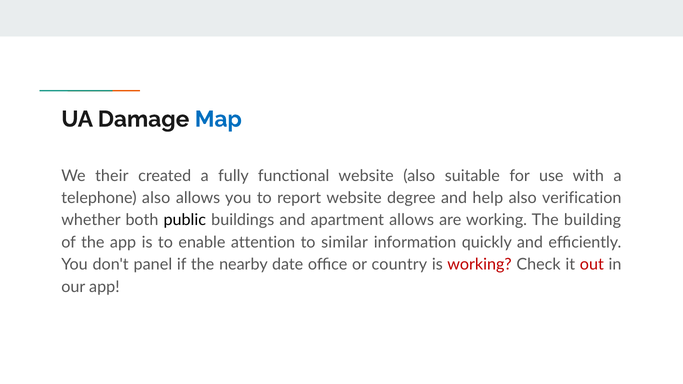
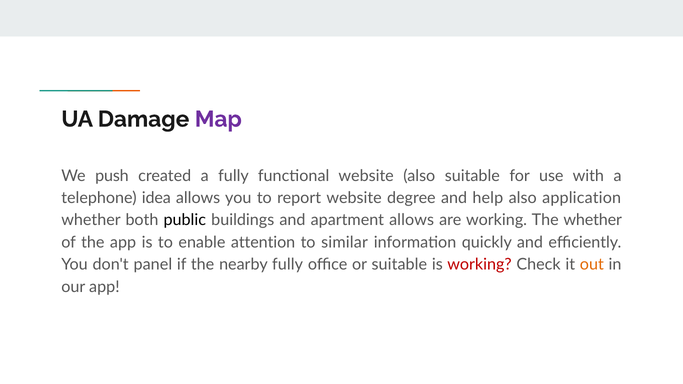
Map colour: blue -> purple
their: their -> push
telephone also: also -> idea
verification: verification -> application
The building: building -> whether
nearby date: date -> fully
or country: country -> suitable
out colour: red -> orange
